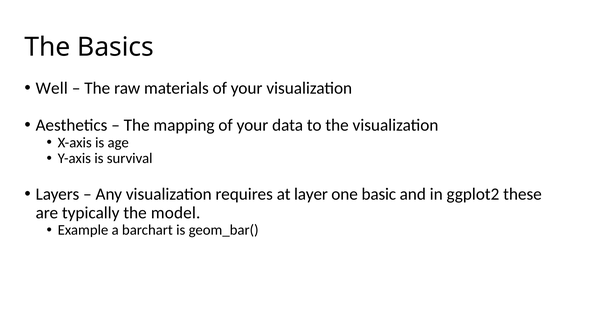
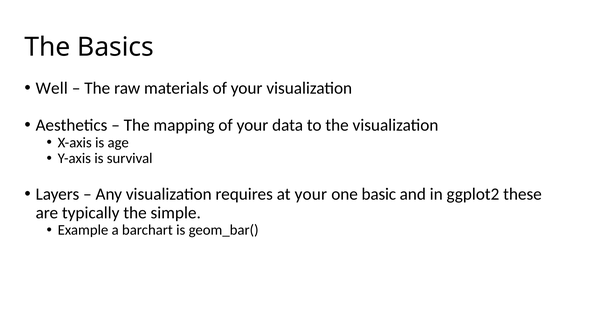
at layer: layer -> your
model: model -> simple
